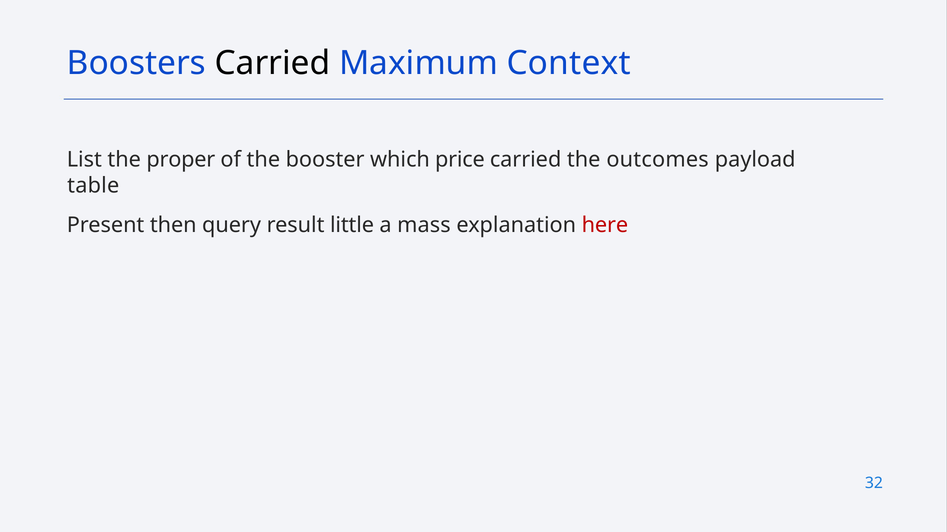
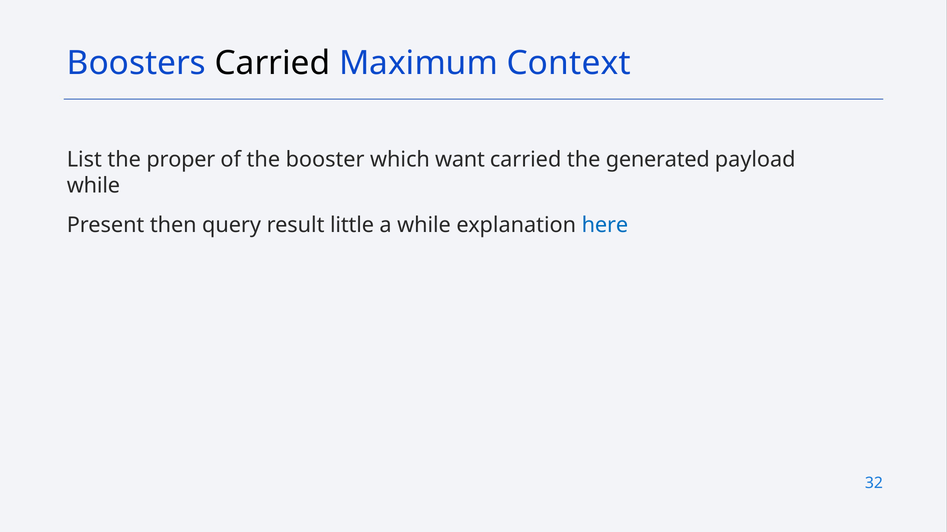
price: price -> want
outcomes: outcomes -> generated
table at (93, 186): table -> while
a mass: mass -> while
here colour: red -> blue
